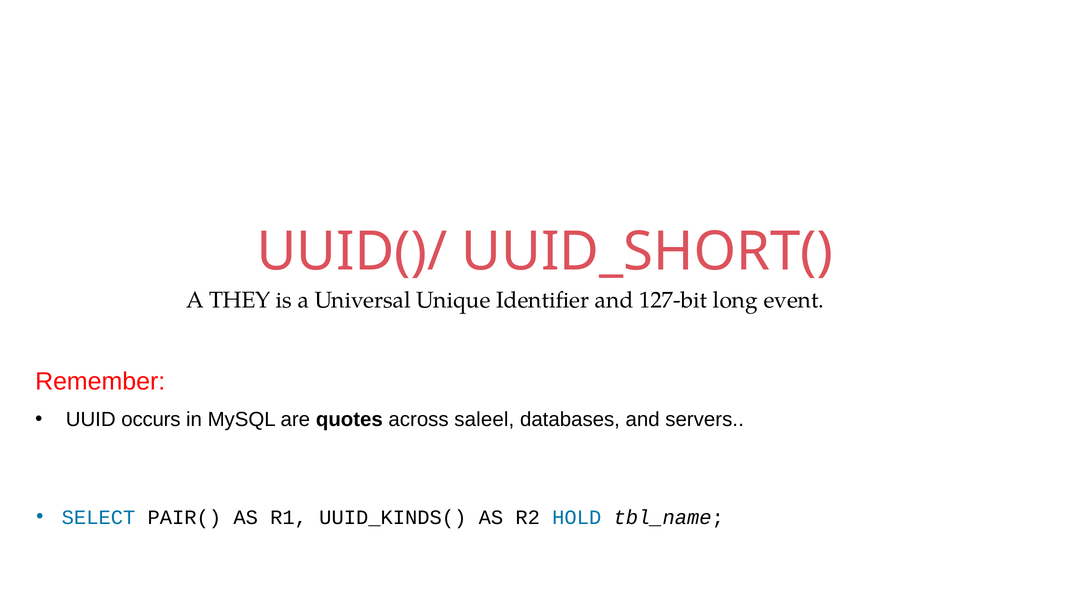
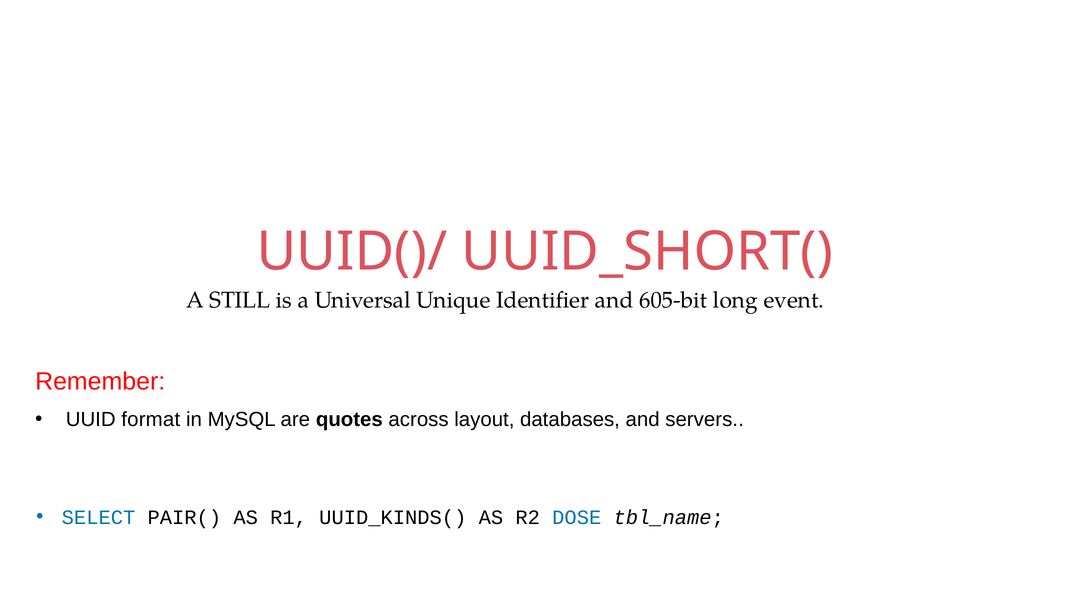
THEY: THEY -> STILL
127-bit: 127-bit -> 605-bit
occurs: occurs -> format
saleel: saleel -> layout
HOLD: HOLD -> DOSE
